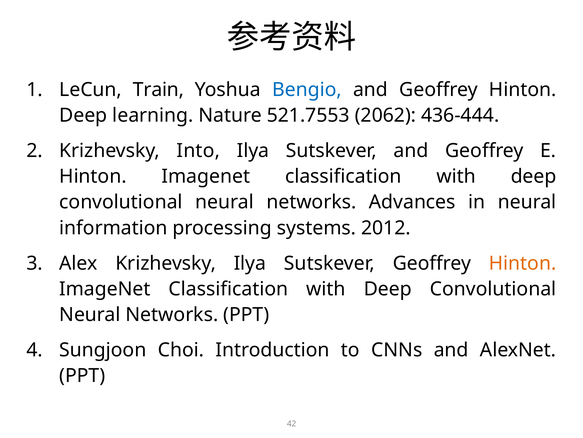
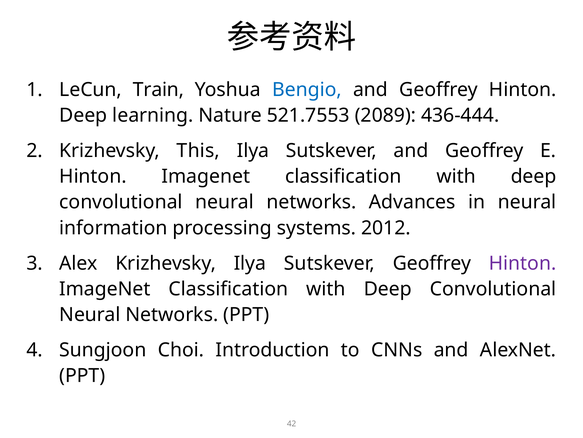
2062: 2062 -> 2089
Into: Into -> This
Hinton at (523, 263) colour: orange -> purple
